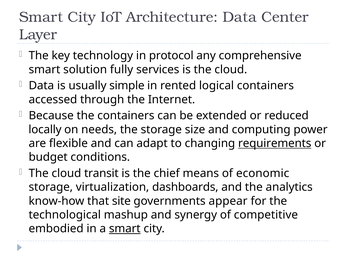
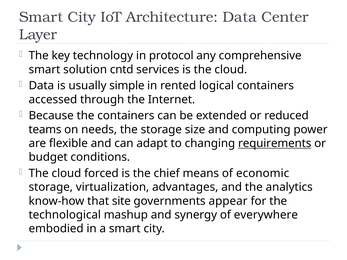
fully: fully -> cntd
locally: locally -> teams
transit: transit -> forced
dashboards: dashboards -> advantages
competitive: competitive -> everywhere
smart at (125, 229) underline: present -> none
